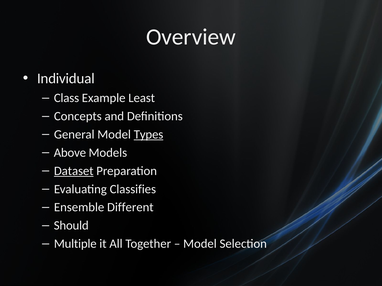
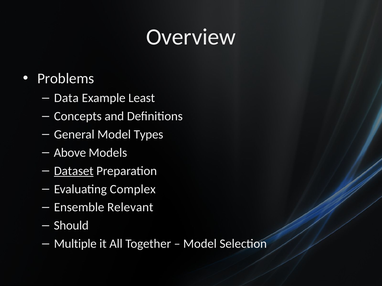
Individual: Individual -> Problems
Class: Class -> Data
Types underline: present -> none
Classifies: Classifies -> Complex
Different: Different -> Relevant
